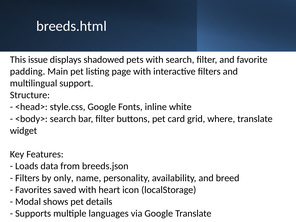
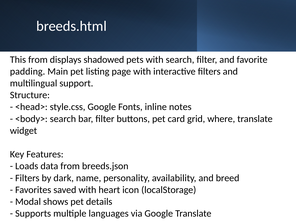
This issue: issue -> from
white: white -> notes
only: only -> dark
